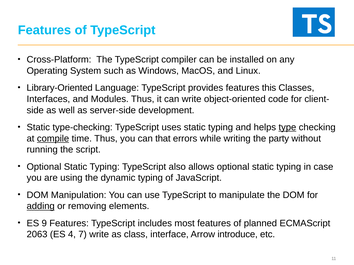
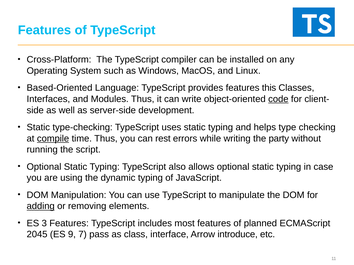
Library-Oriented: Library-Oriented -> Based-Oriented
code underline: none -> present
type underline: present -> none
that: that -> rest
9: 9 -> 3
2063: 2063 -> 2045
4: 4 -> 9
7 write: write -> pass
